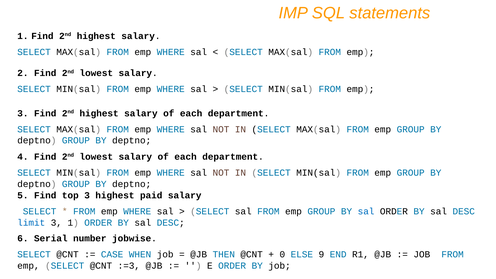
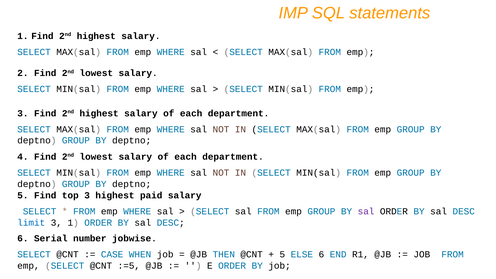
sal at (366, 211) colour: blue -> purple
0 at (282, 254): 0 -> 5
ELSE 9: 9 -> 6
:=3: :=3 -> :=5
